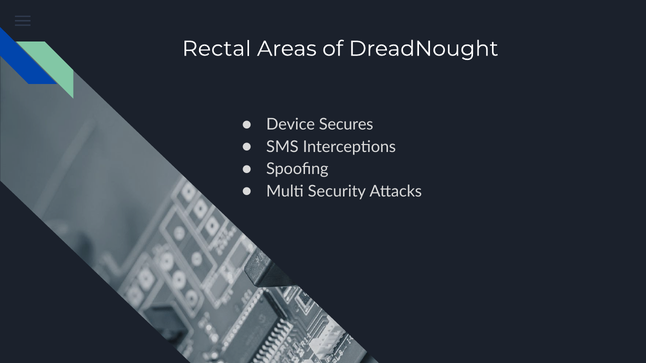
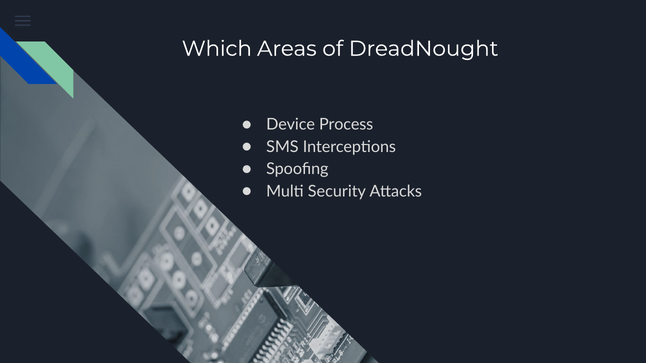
Rectal: Rectal -> Which
Secures: Secures -> Process
